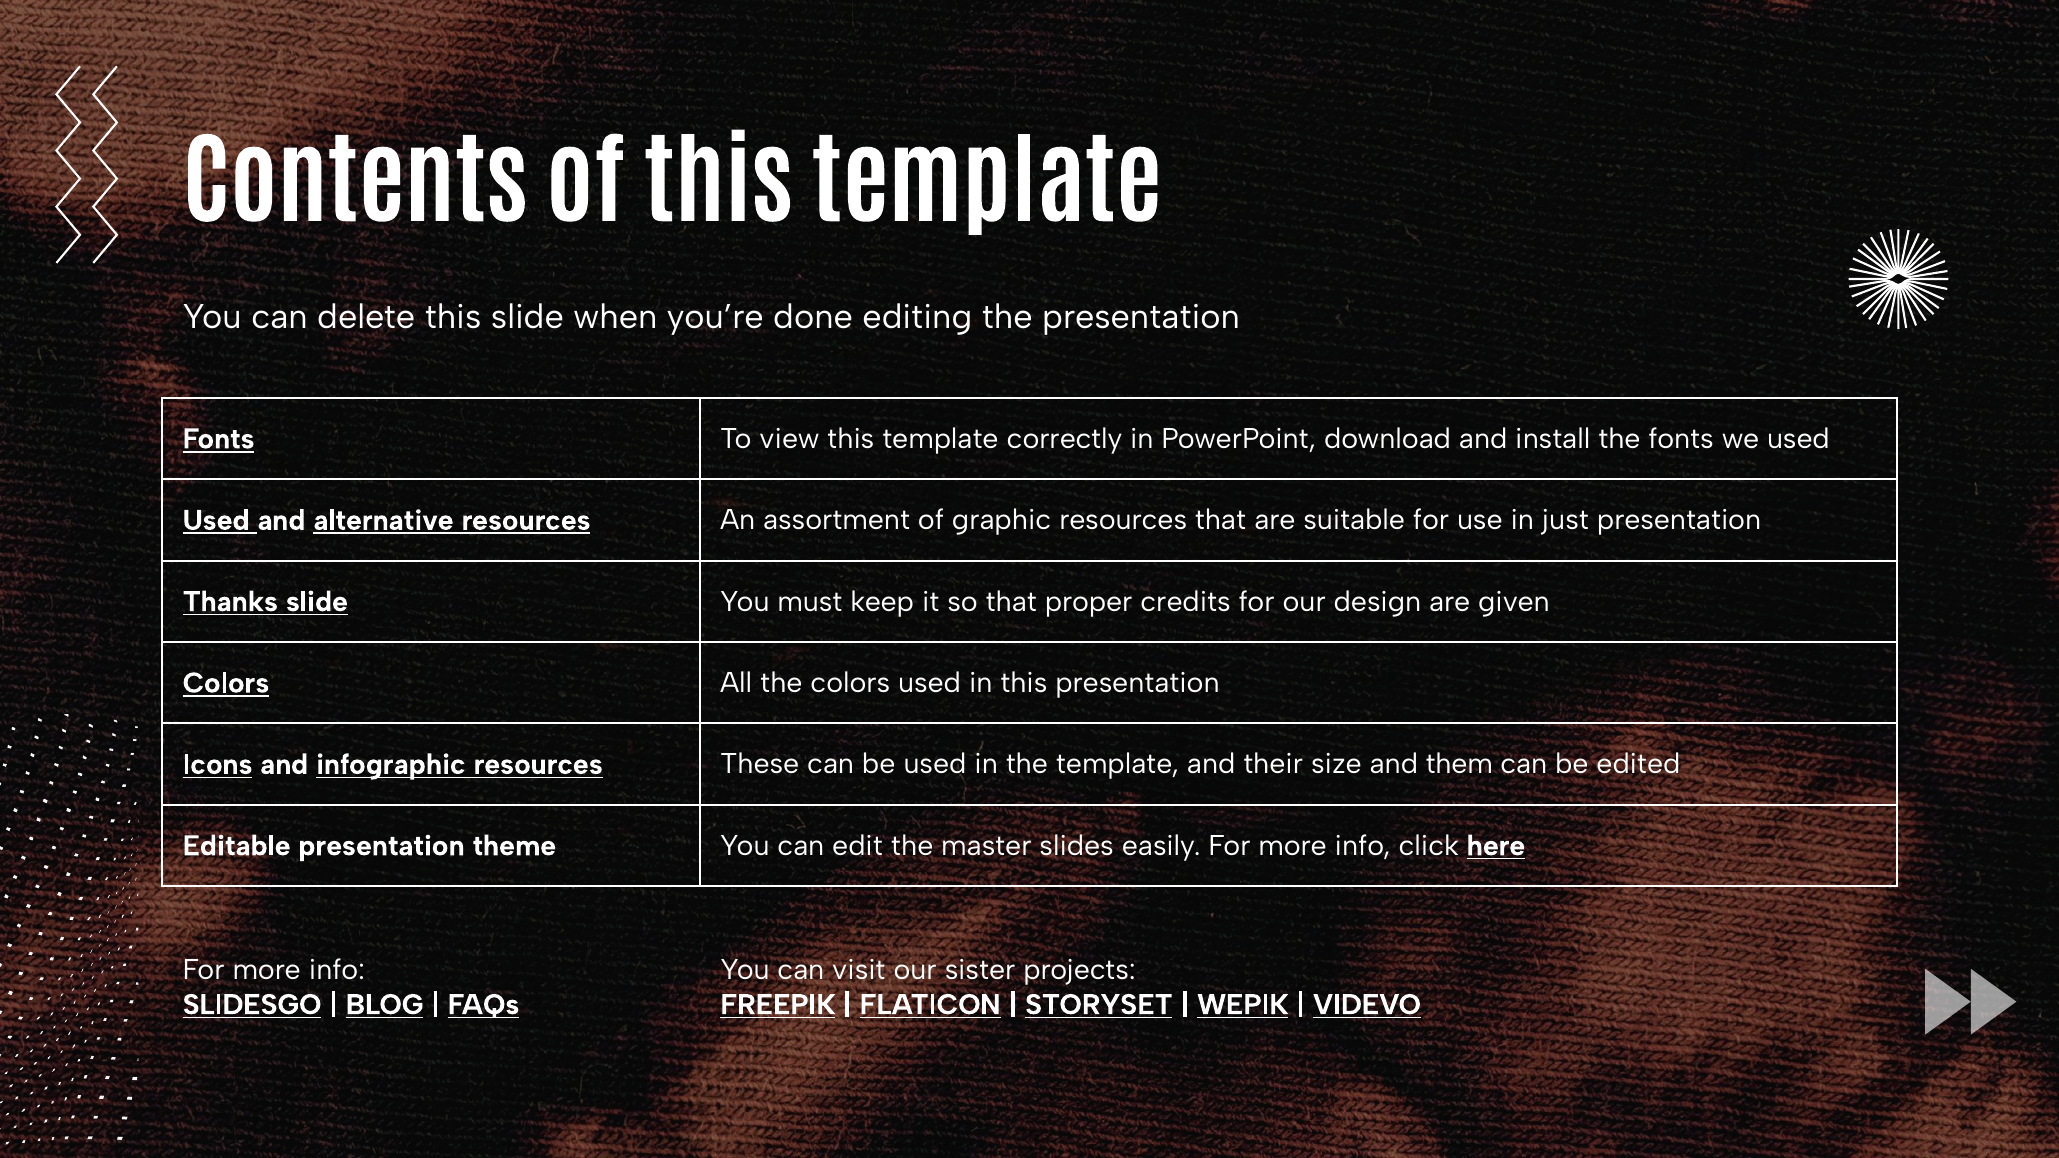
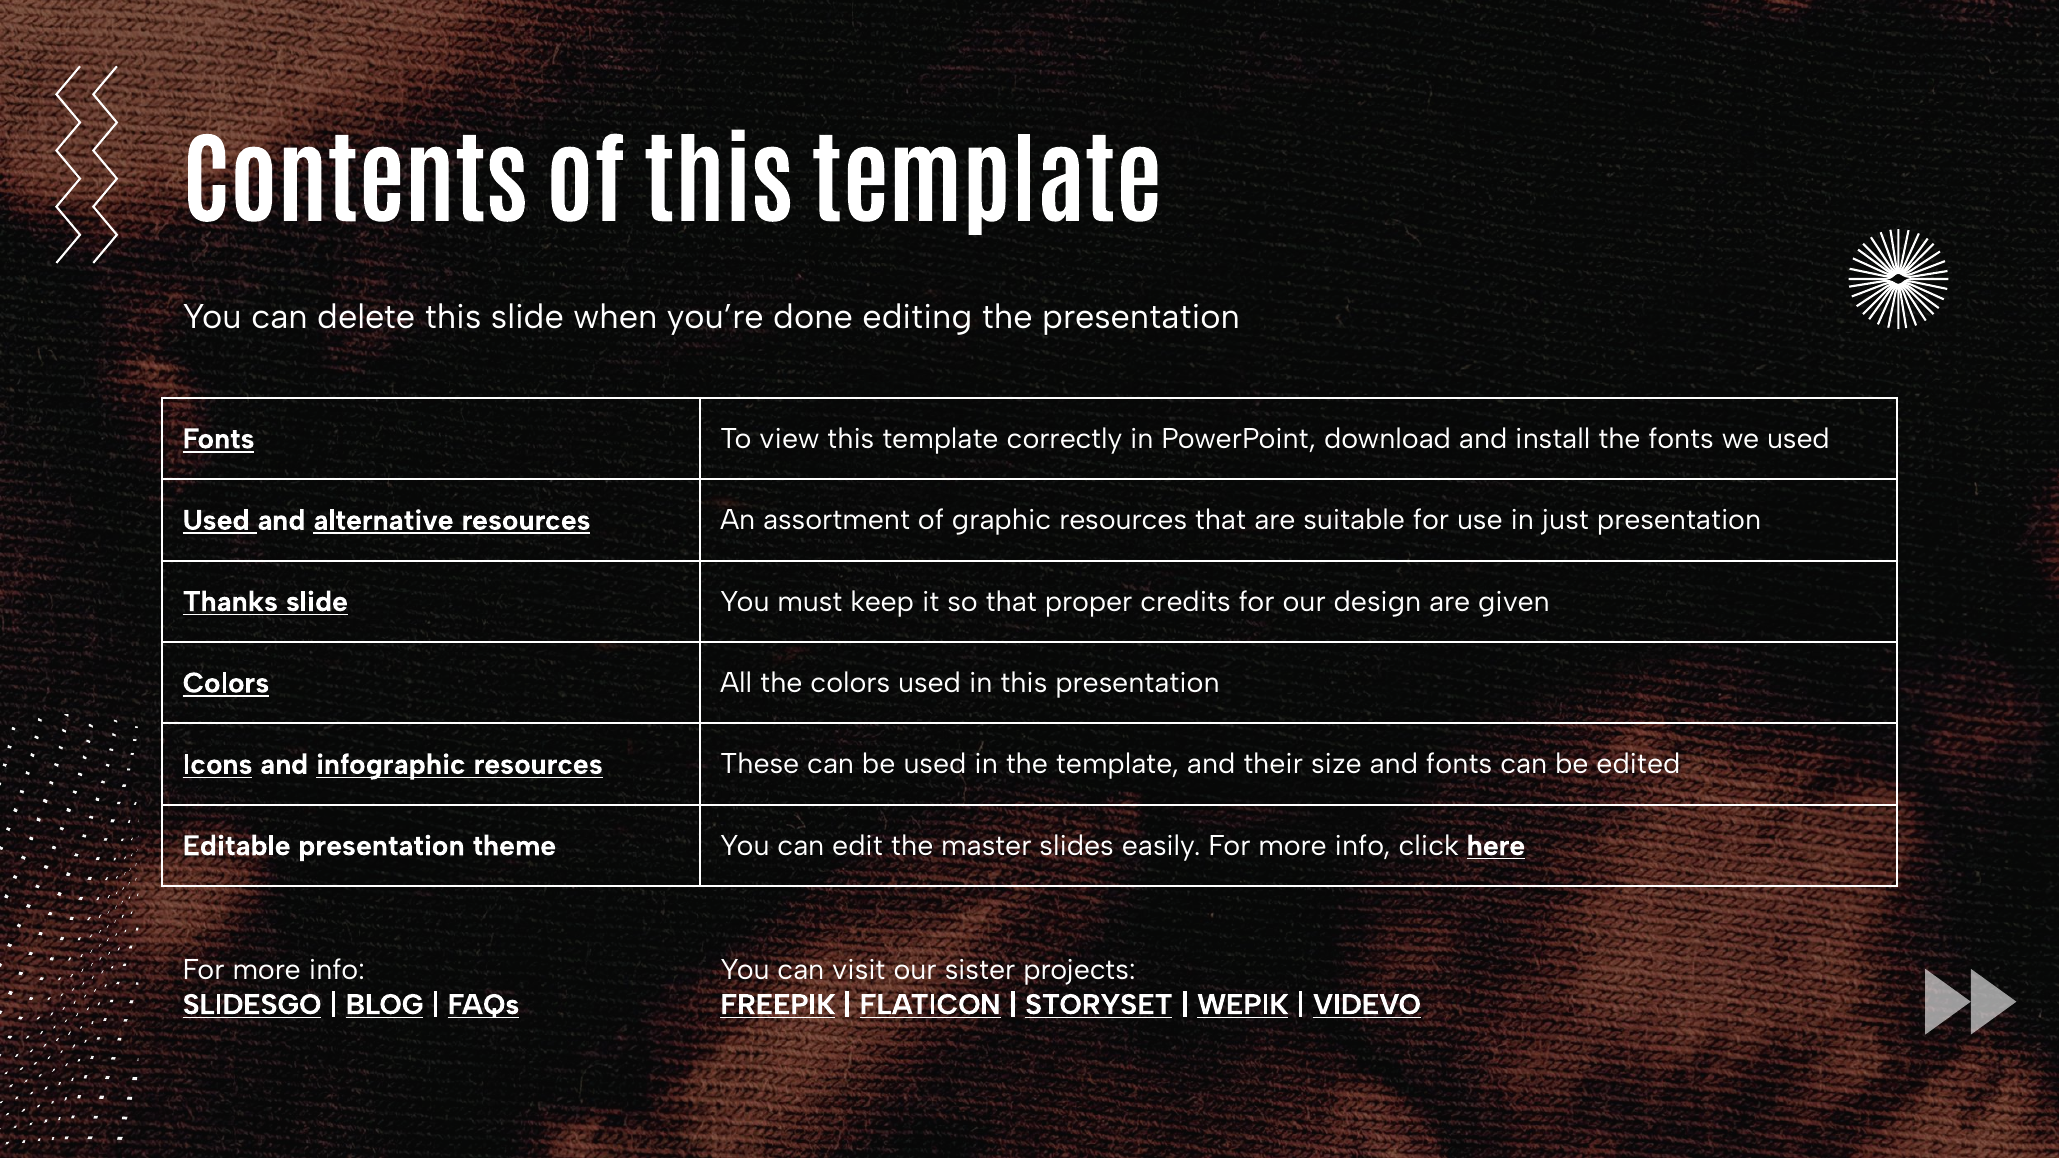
and them: them -> fonts
